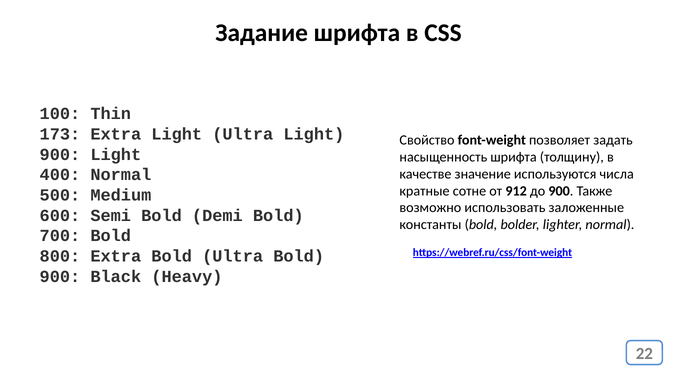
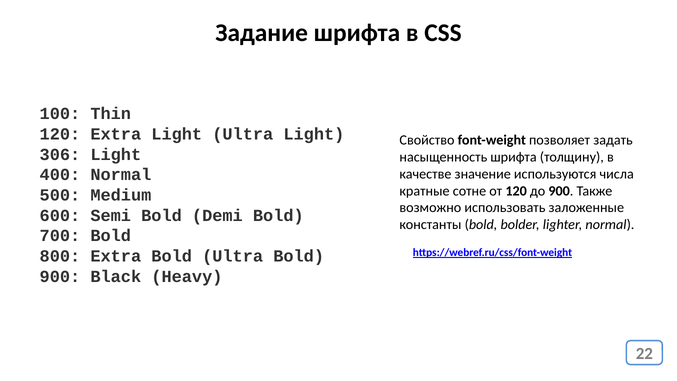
173 at (60, 134): 173 -> 120
900 at (60, 154): 900 -> 306
от 912: 912 -> 120
